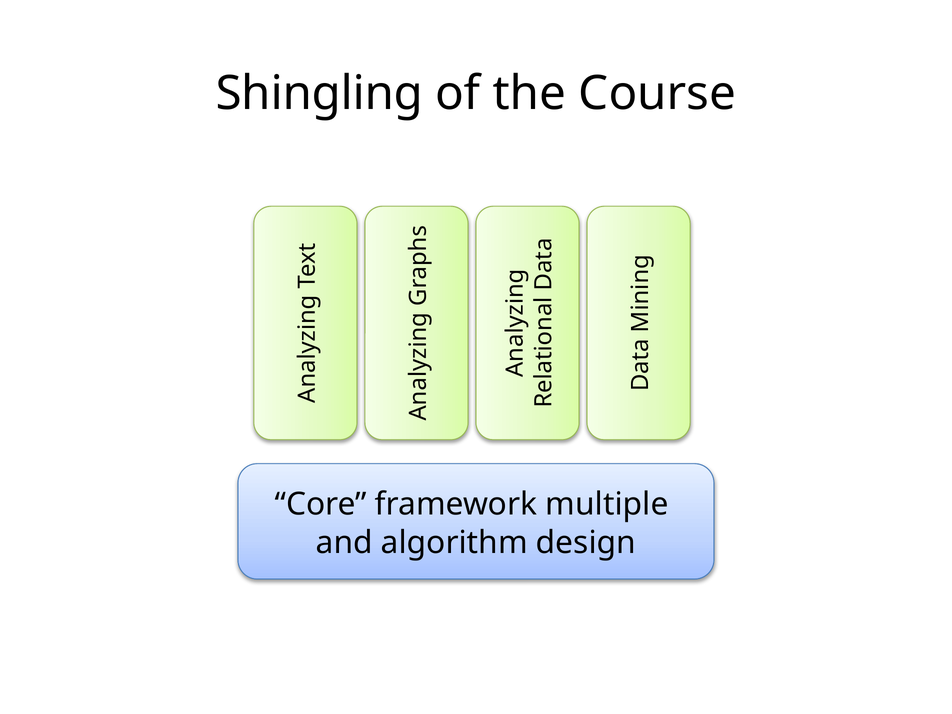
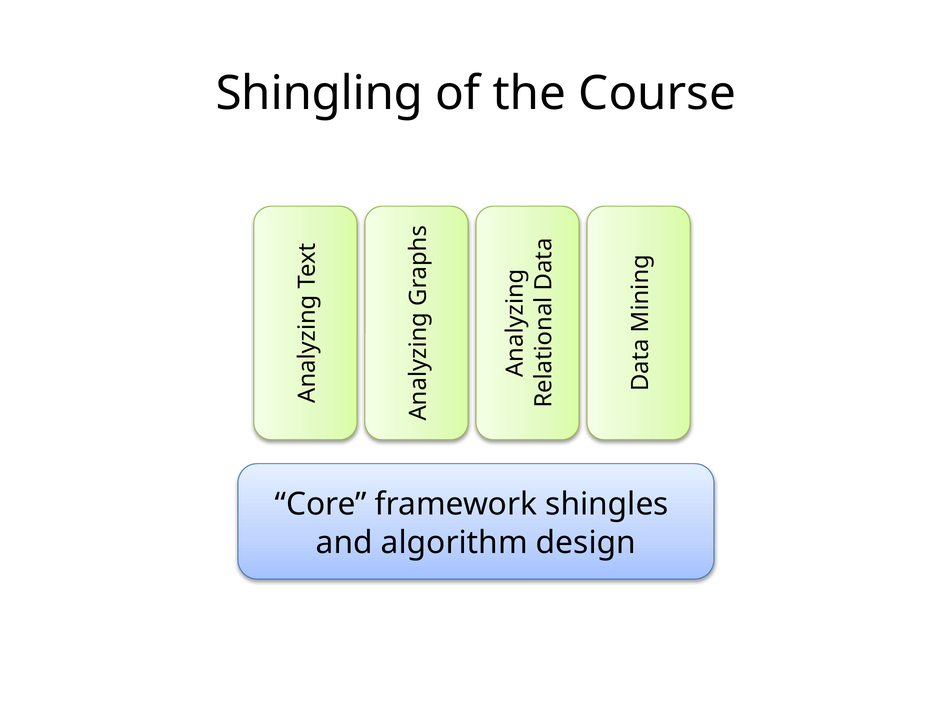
multiple: multiple -> shingles
